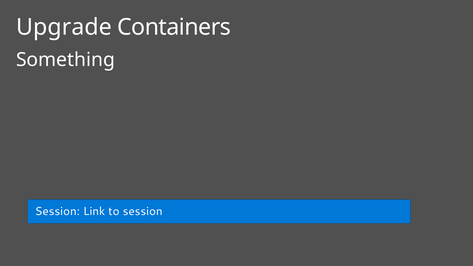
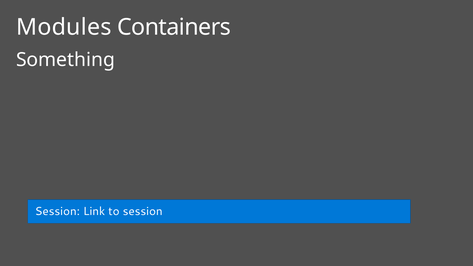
Upgrade: Upgrade -> Modules
